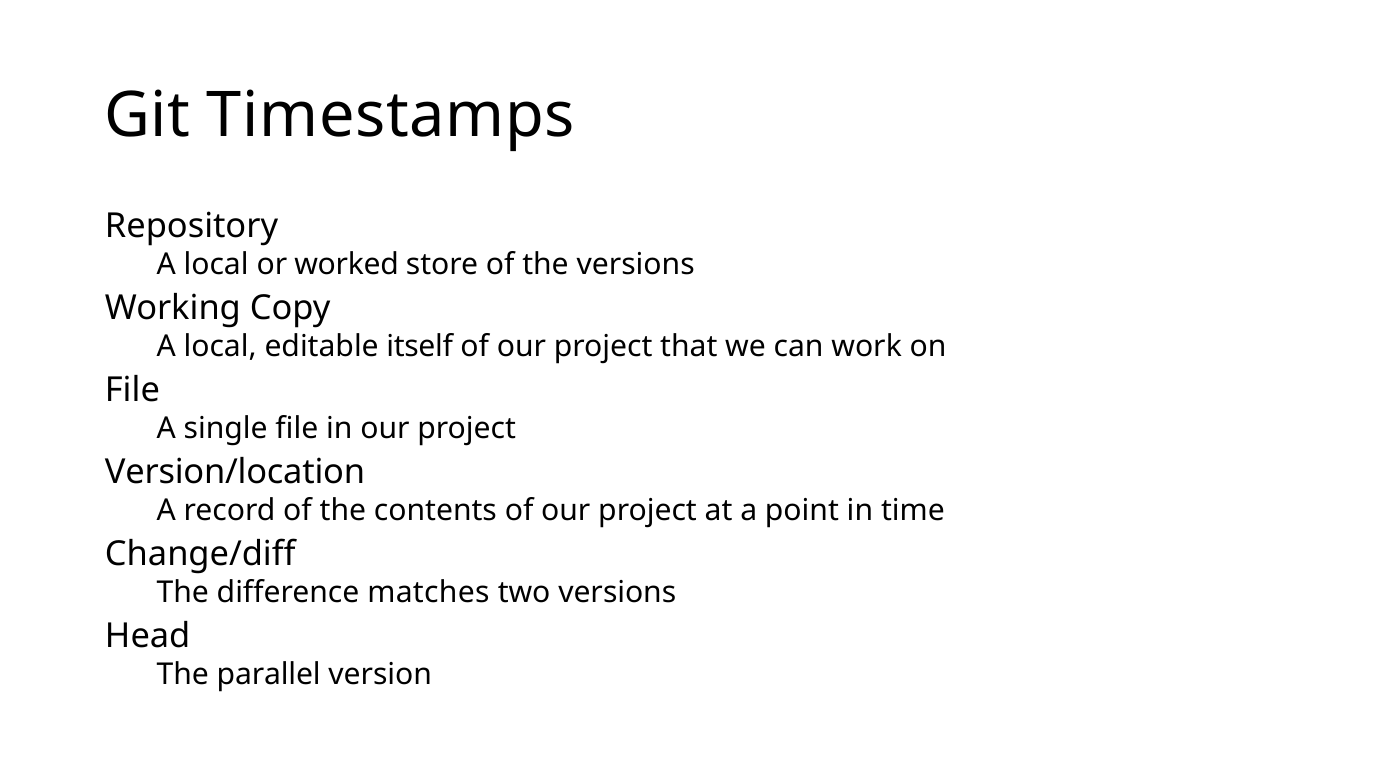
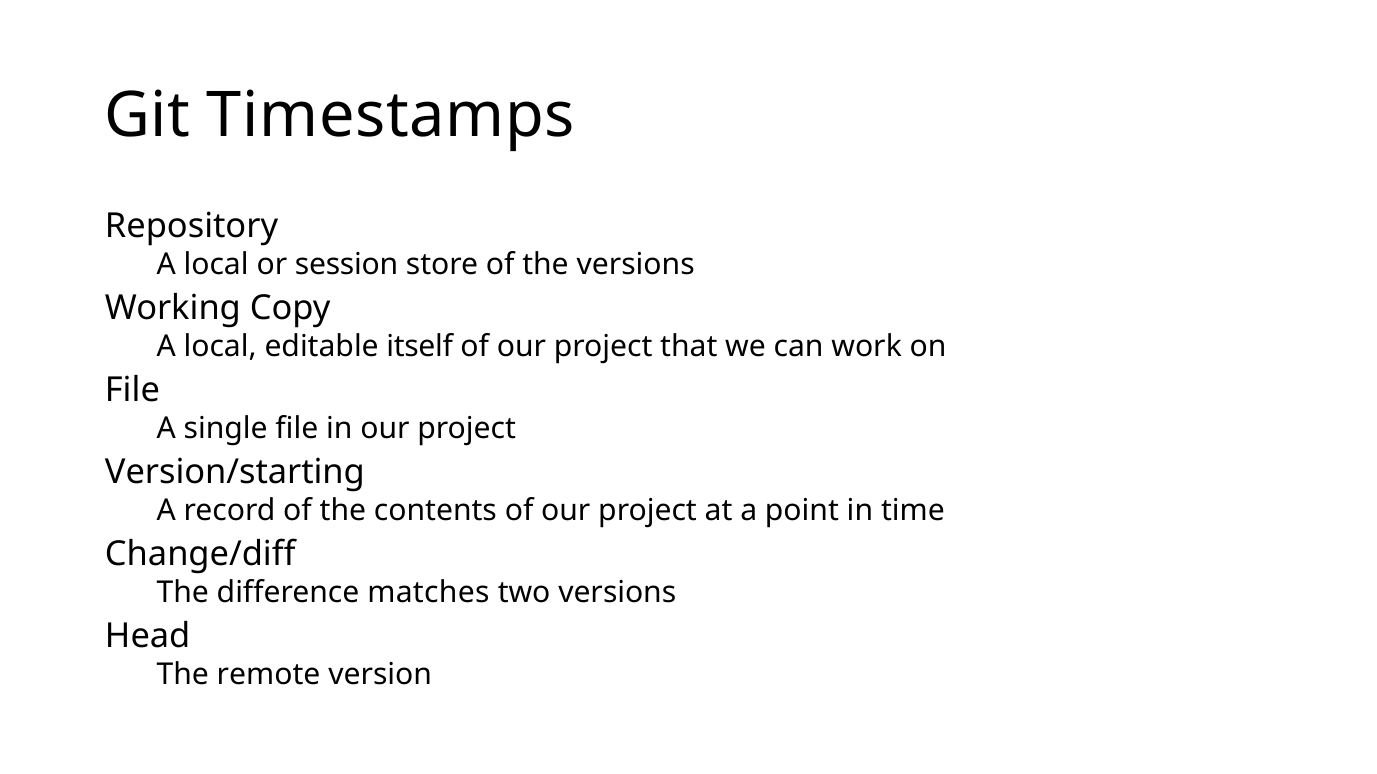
worked: worked -> session
Version/location: Version/location -> Version/starting
parallel: parallel -> remote
